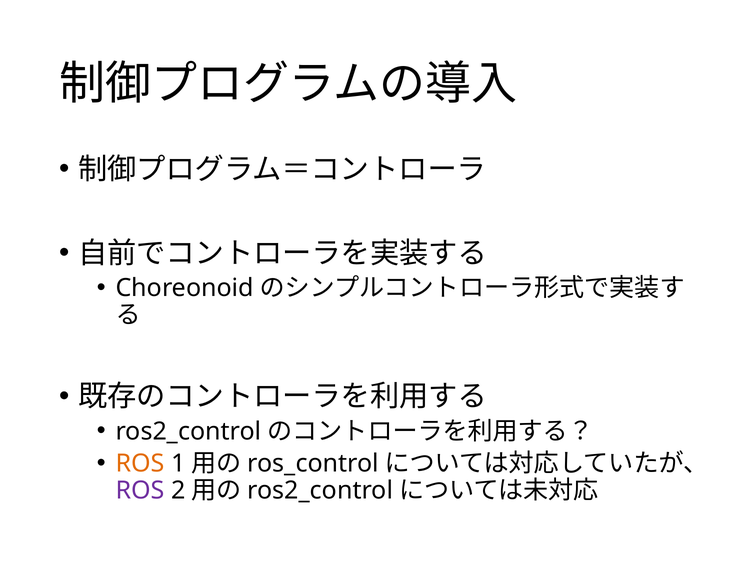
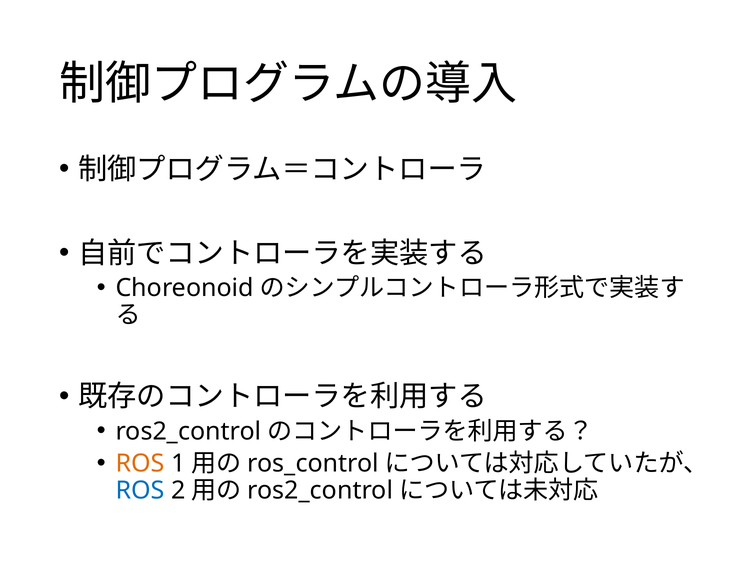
ROS at (140, 491) colour: purple -> blue
